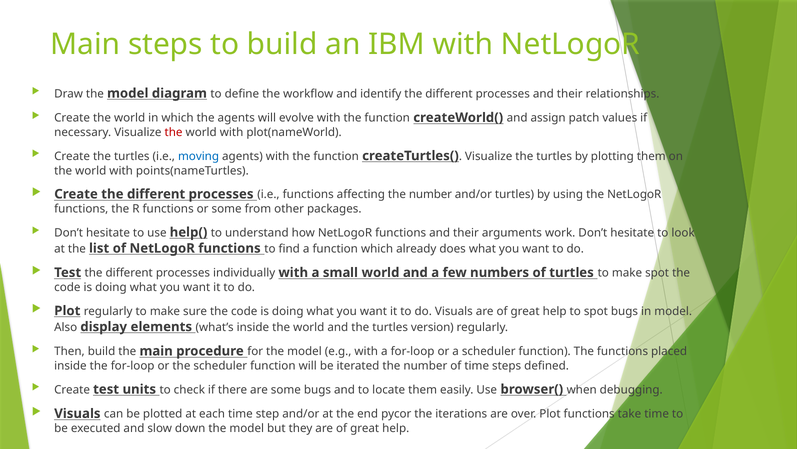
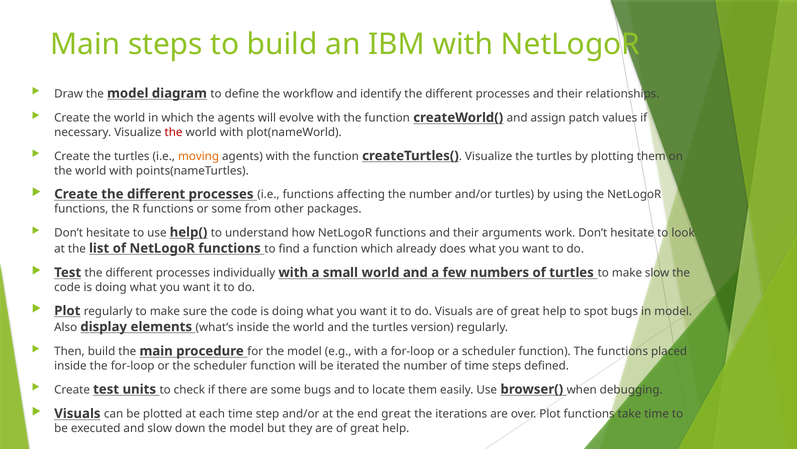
moving colour: blue -> orange
make spot: spot -> slow
end pycor: pycor -> great
